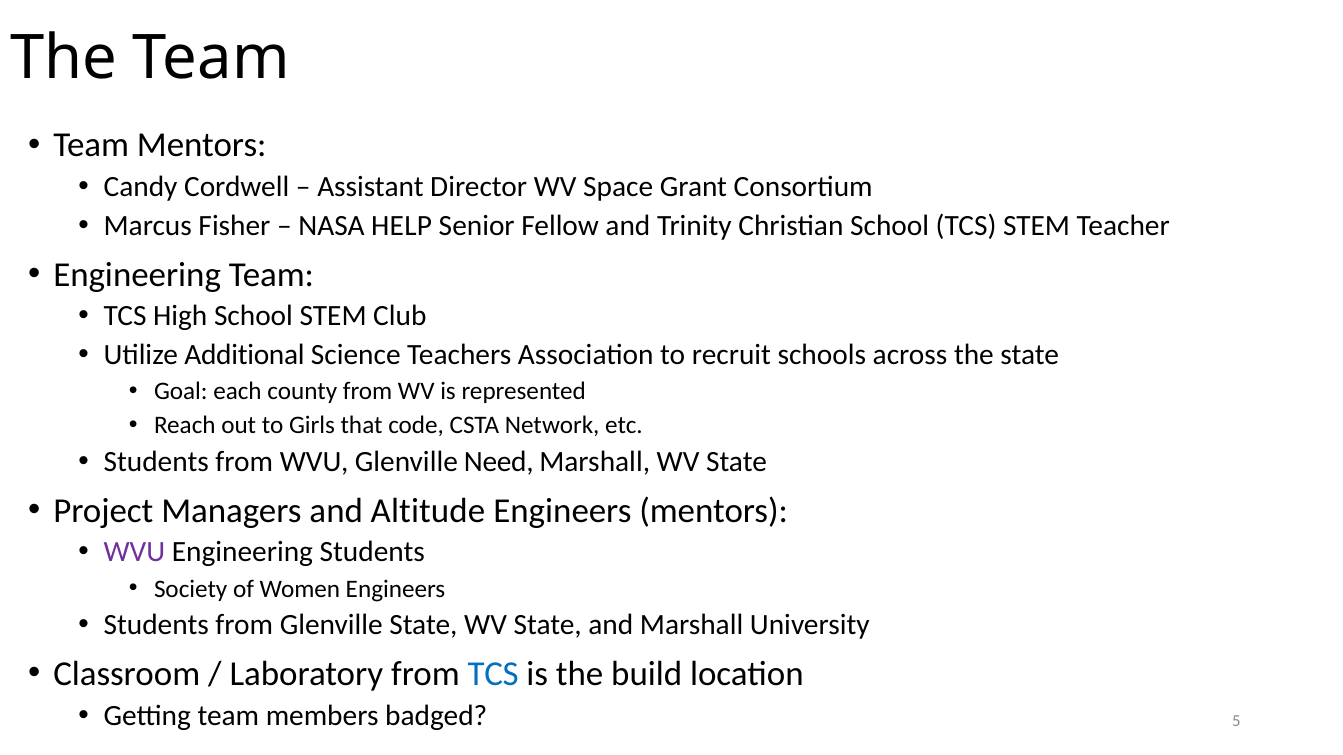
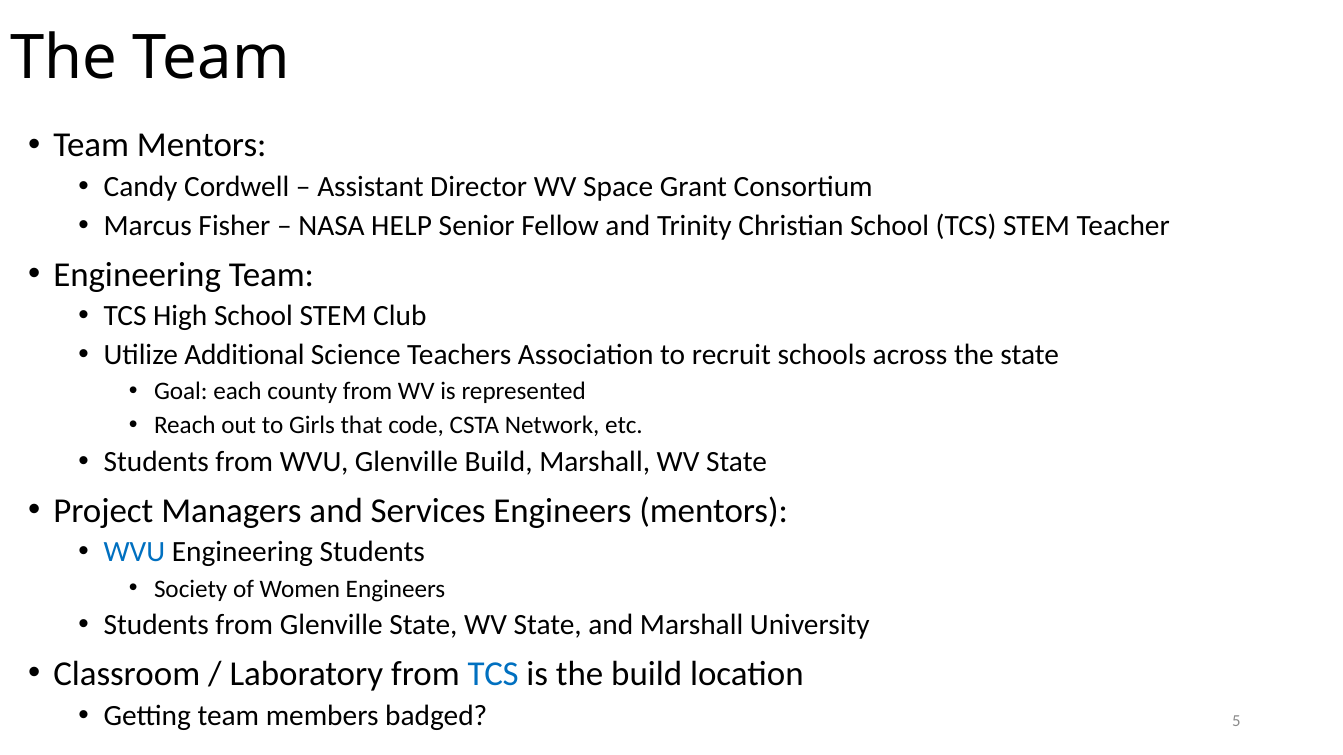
Glenville Need: Need -> Build
Altitude: Altitude -> Services
WVU at (134, 553) colour: purple -> blue
